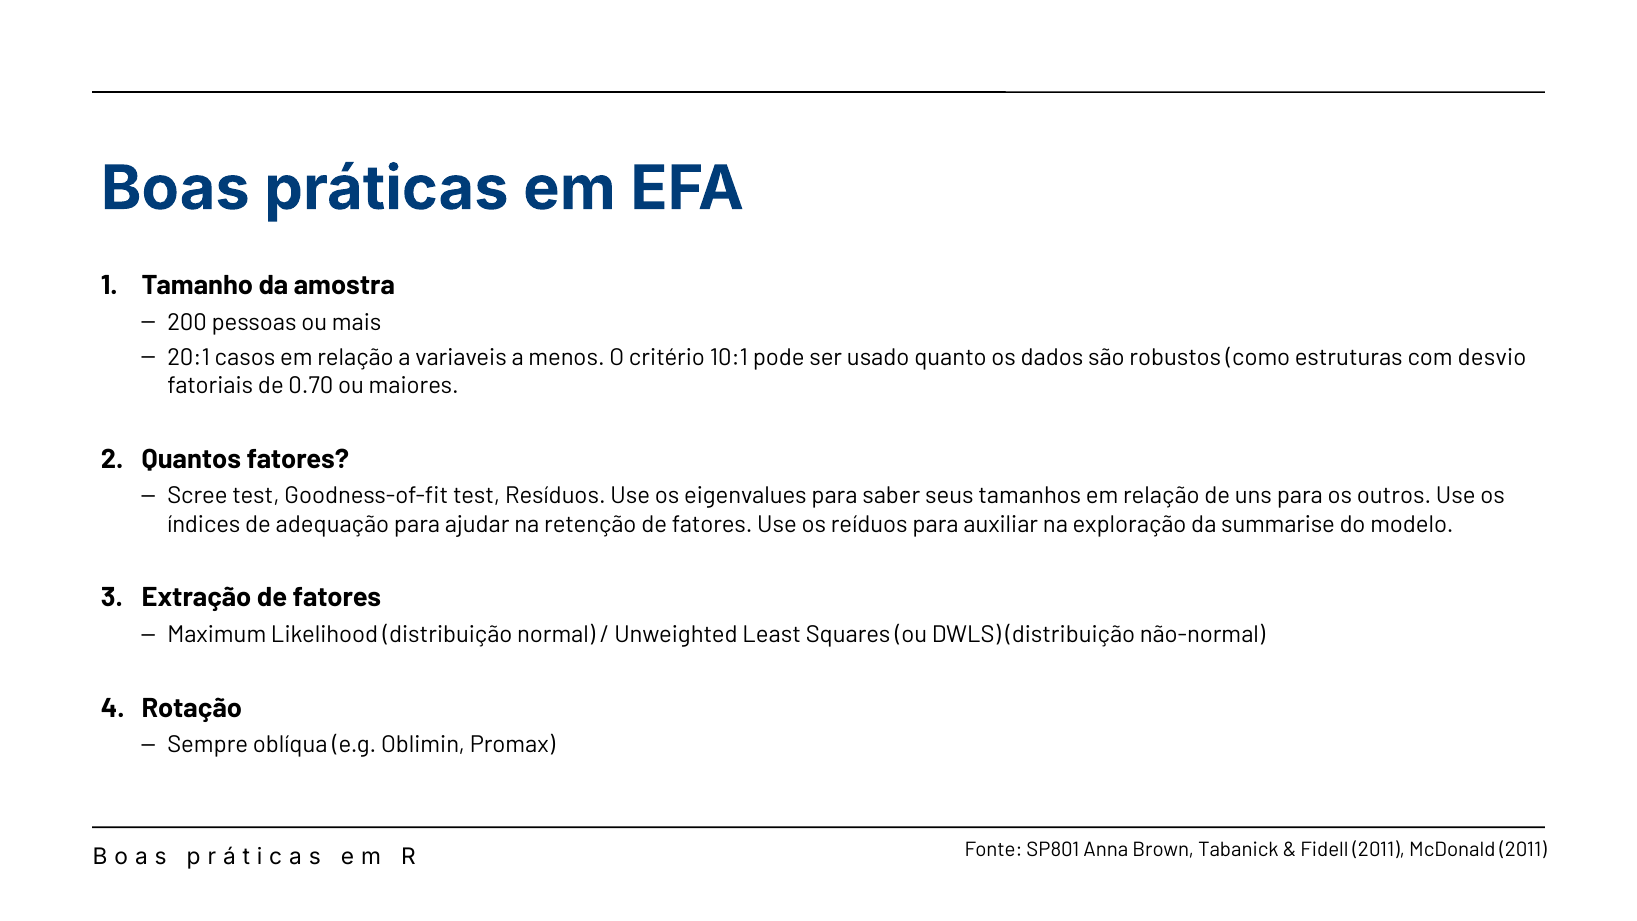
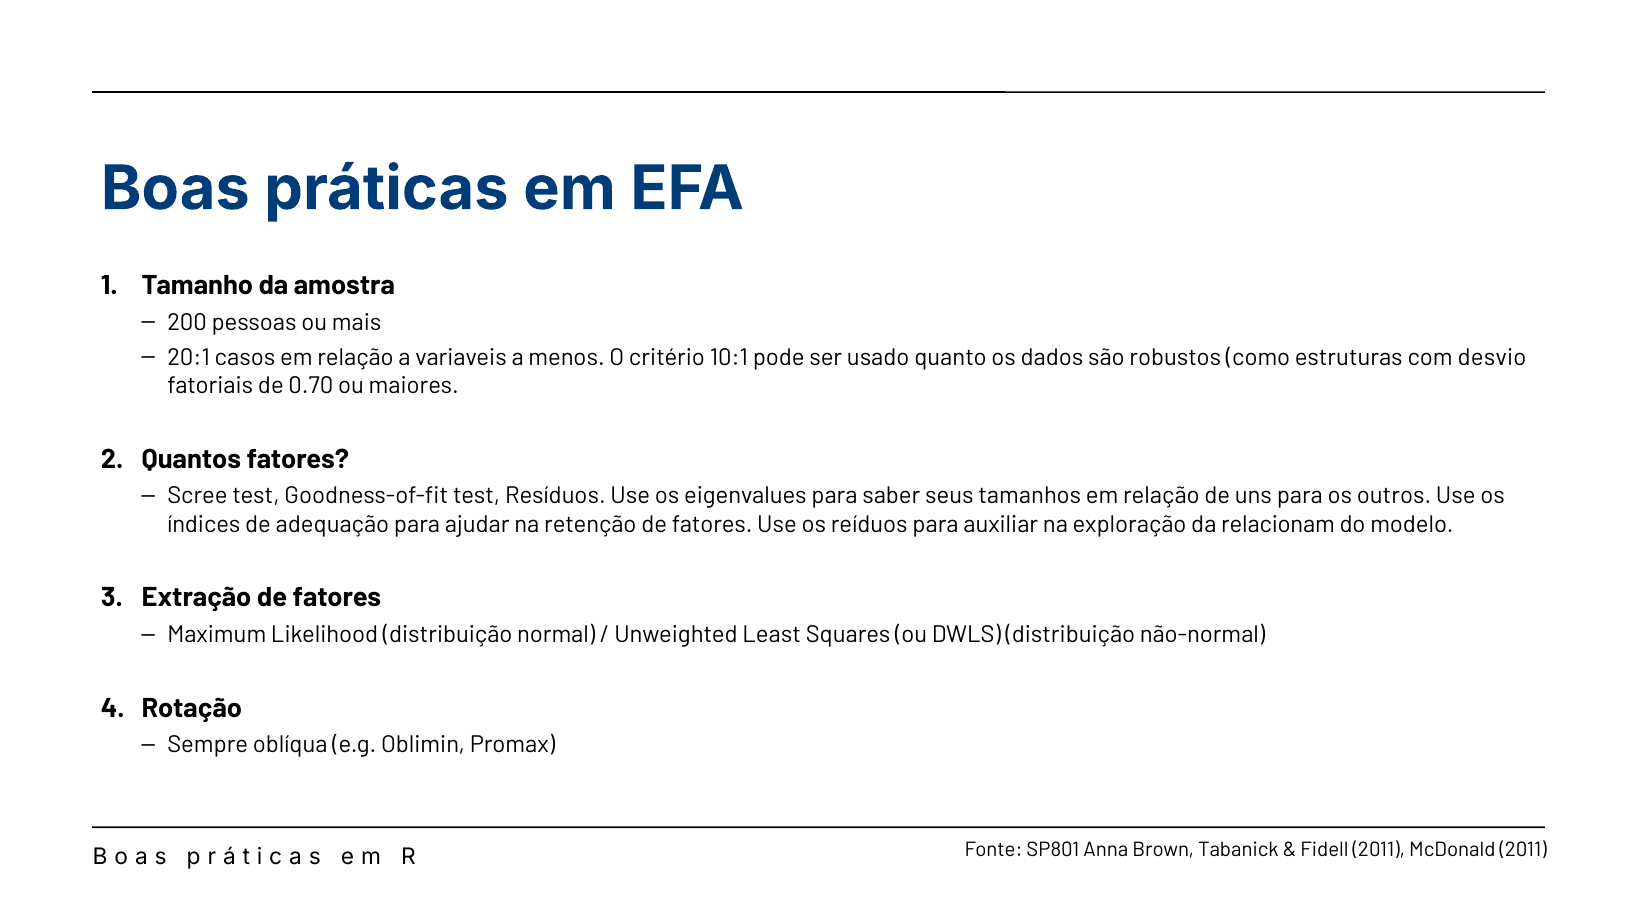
summarise: summarise -> relacionam
